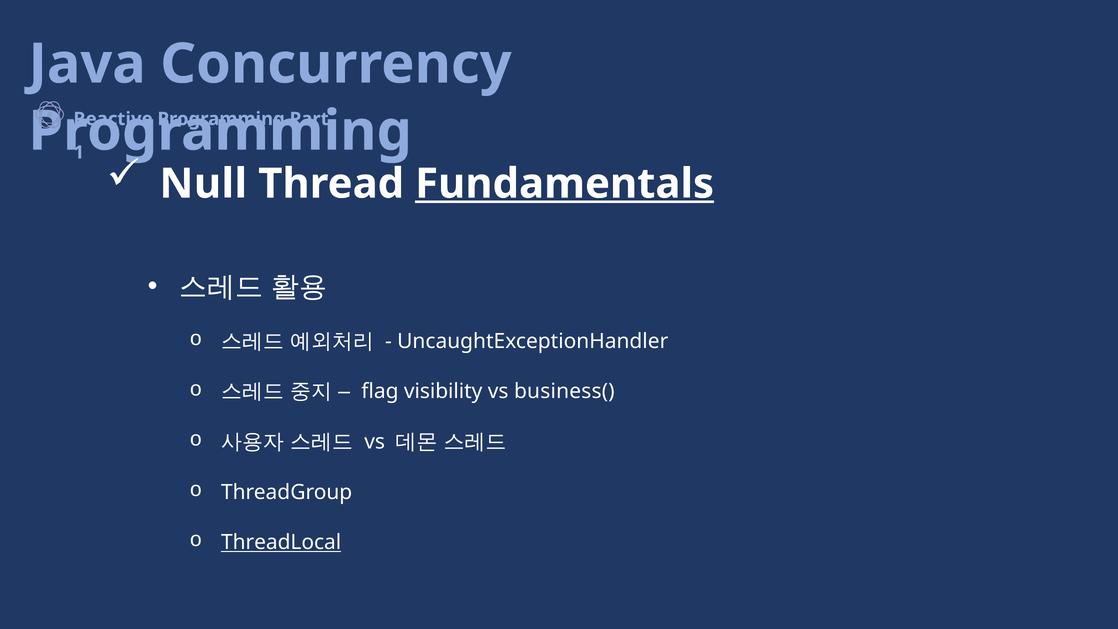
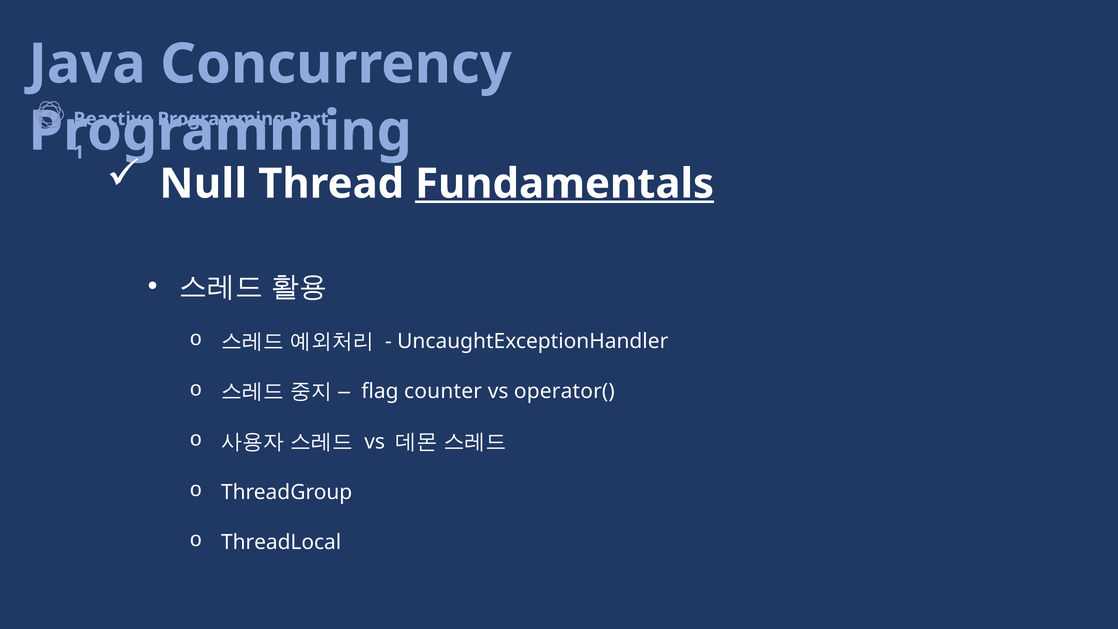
visibility: visibility -> counter
business(: business( -> operator(
ThreadLocal underline: present -> none
